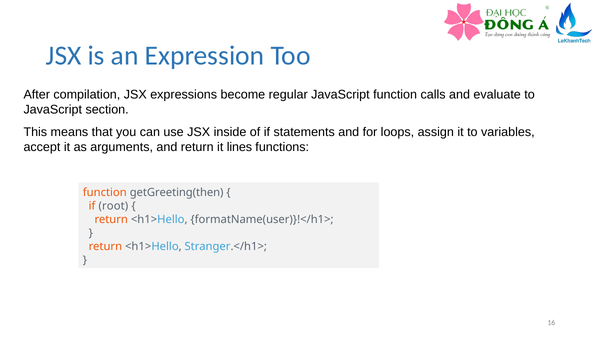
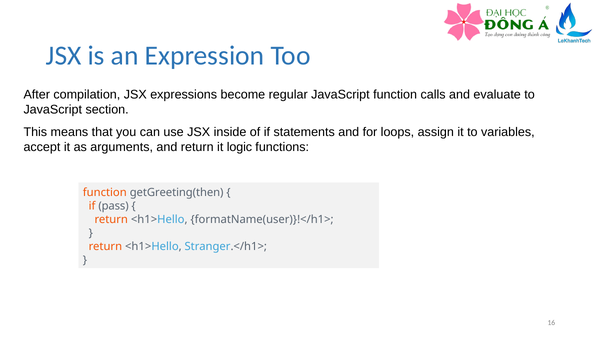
lines: lines -> logic
root: root -> pass
